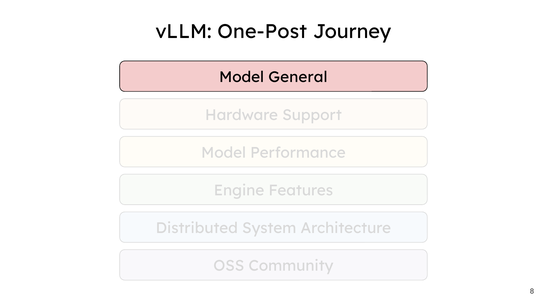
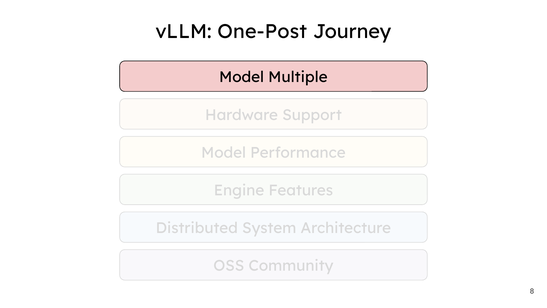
General: General -> Multiple
